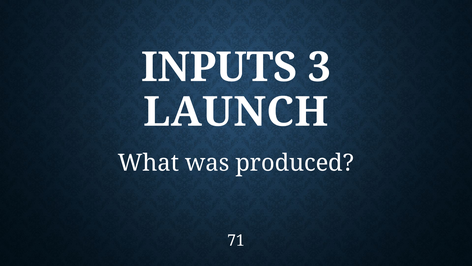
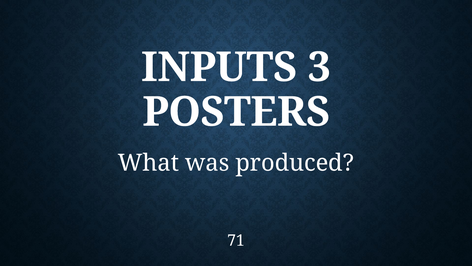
LAUNCH: LAUNCH -> POSTERS
